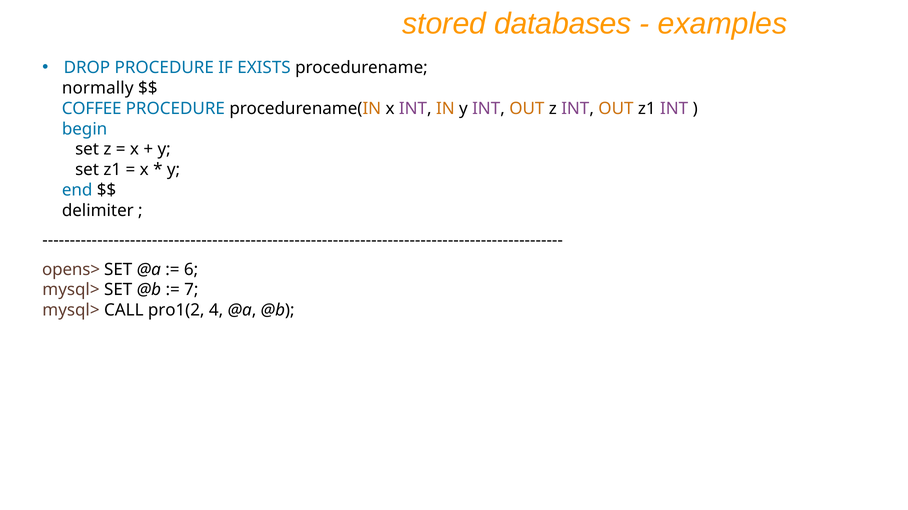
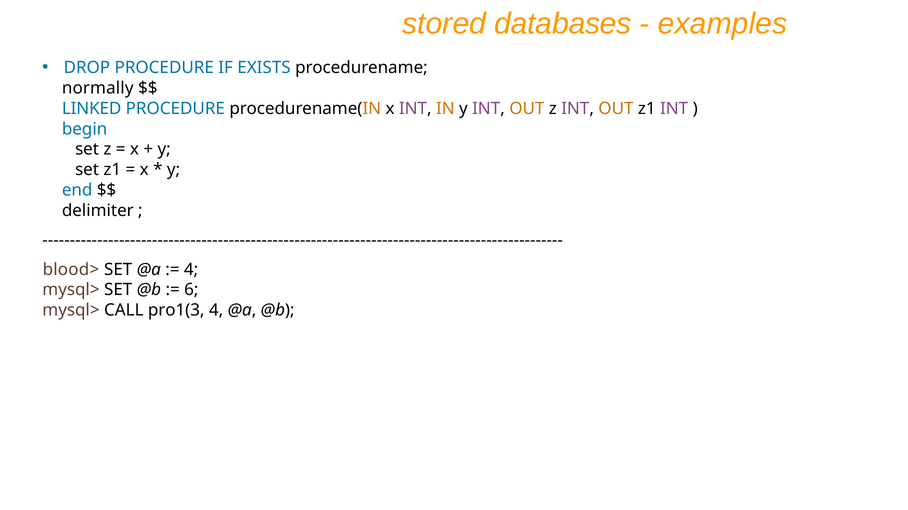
COFFEE: COFFEE -> LINKED
opens>: opens> -> blood>
6 at (191, 270): 6 -> 4
7: 7 -> 6
pro1(2: pro1(2 -> pro1(3
